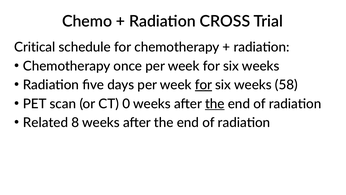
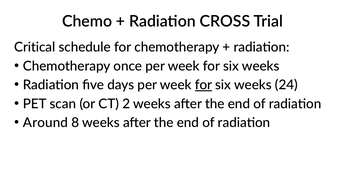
58: 58 -> 24
0: 0 -> 2
the at (215, 104) underline: present -> none
Related: Related -> Around
